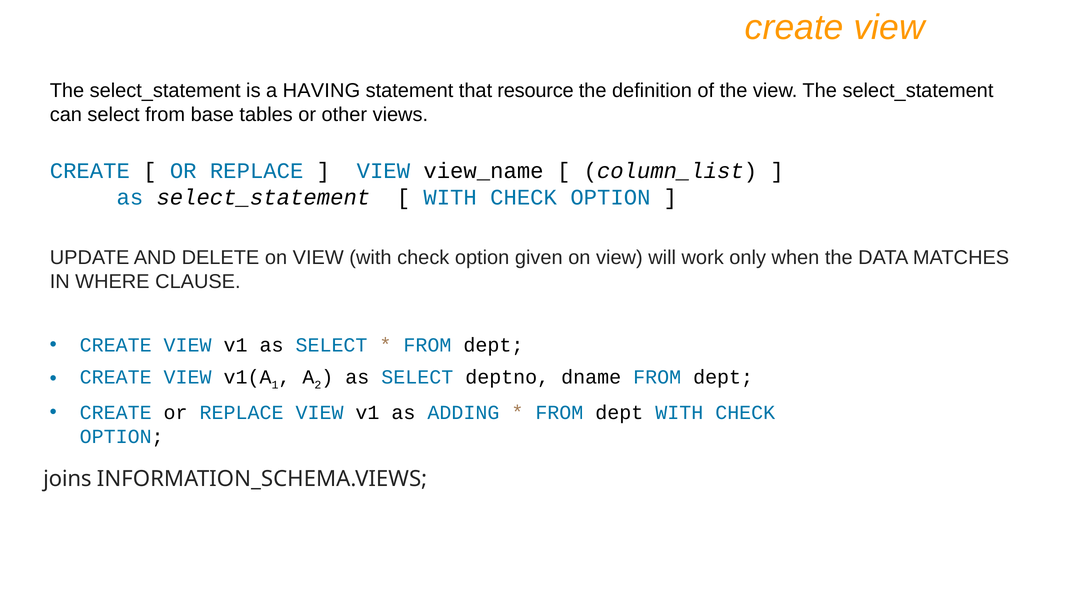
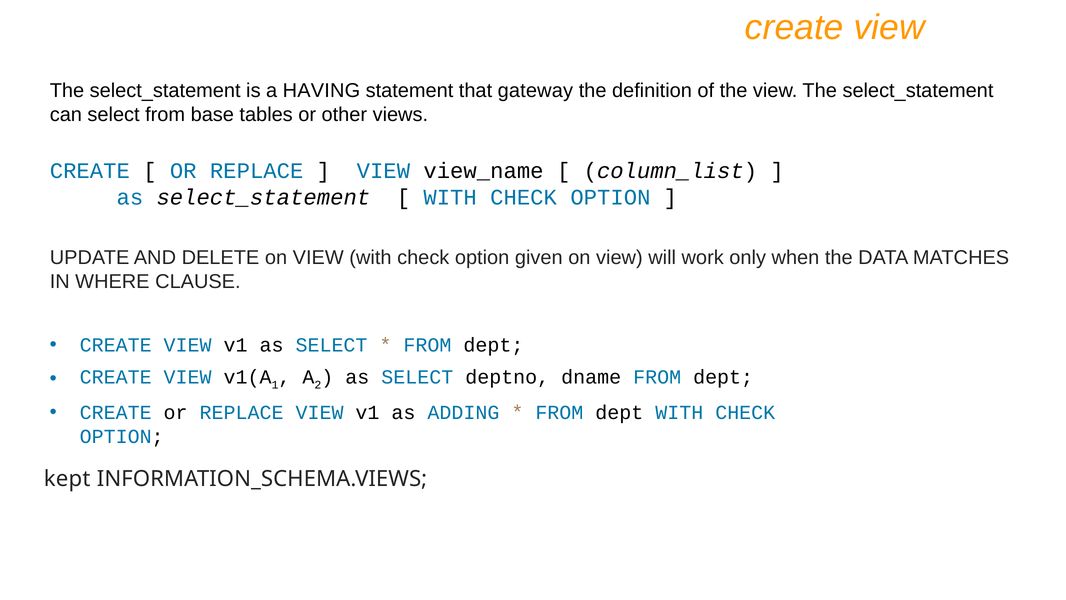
resource: resource -> gateway
joins: joins -> kept
